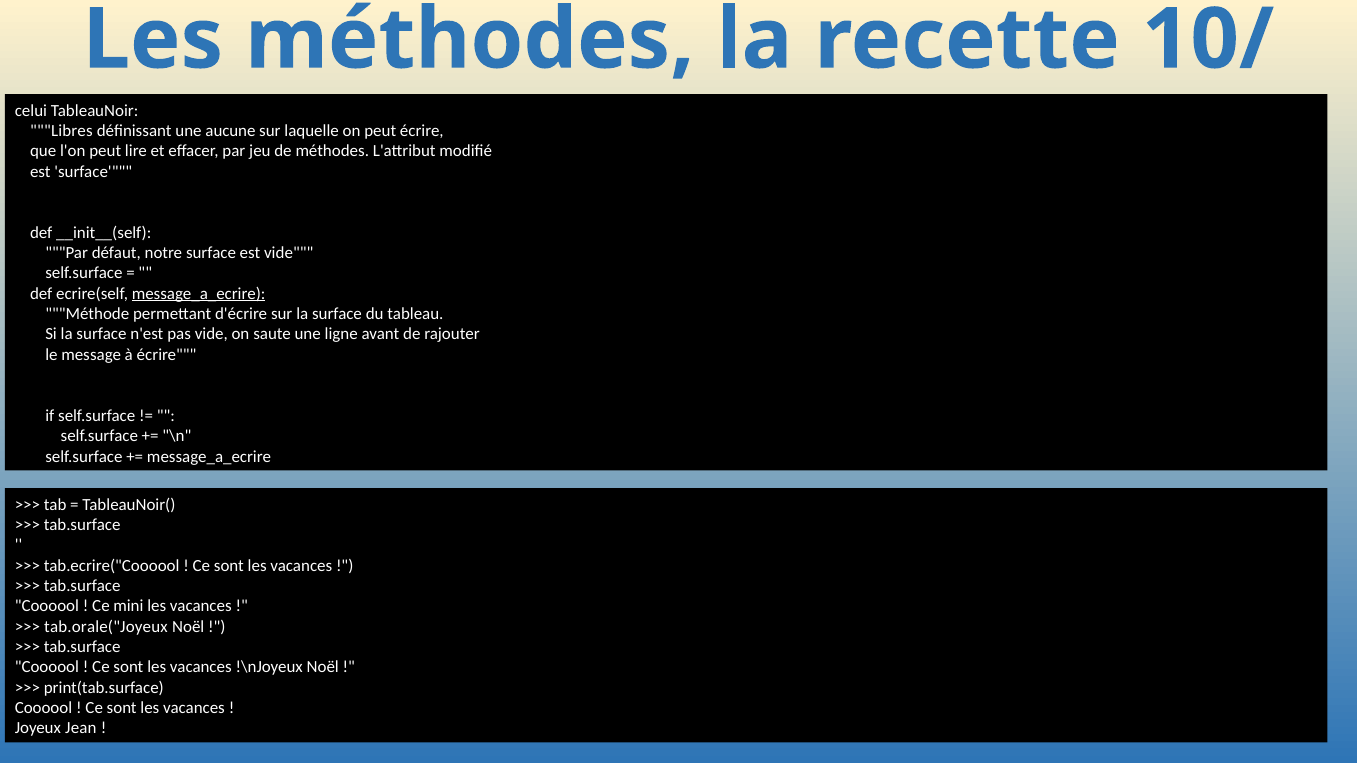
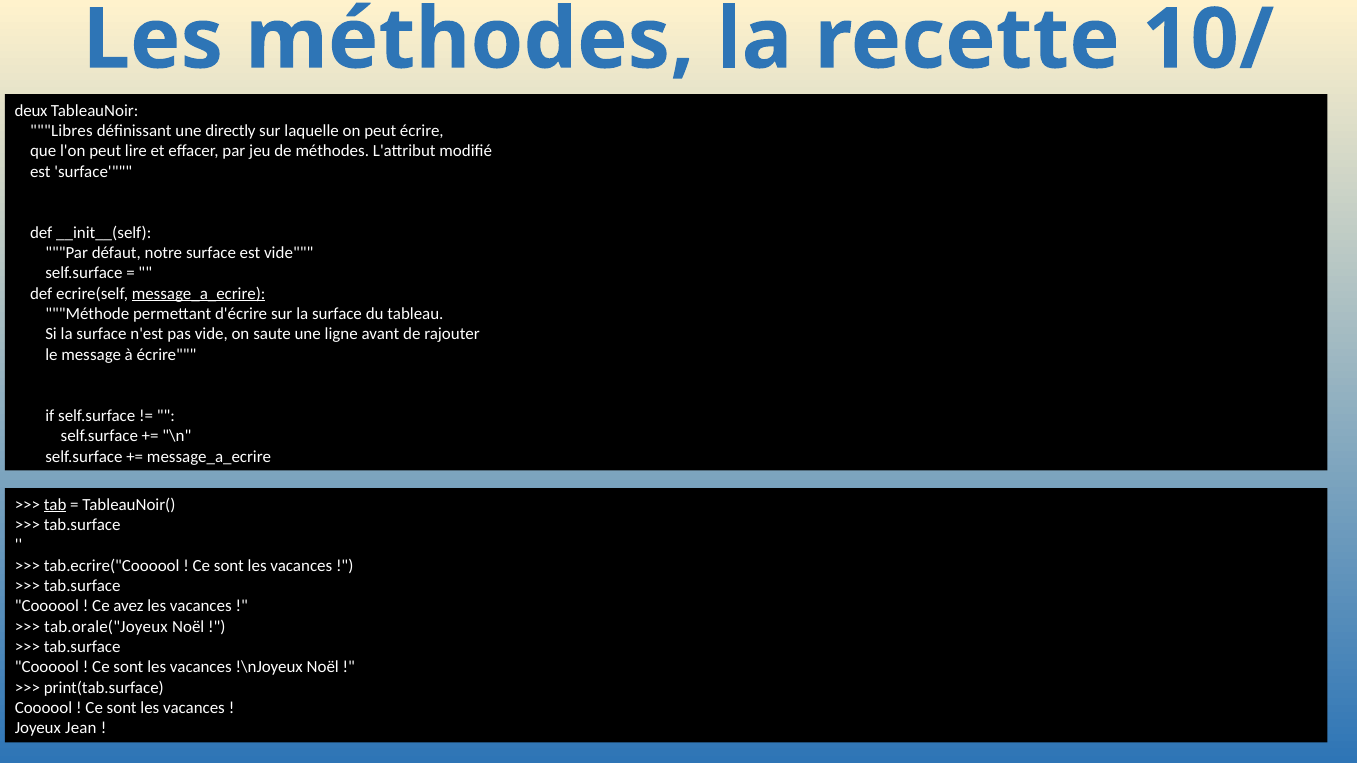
celui: celui -> deux
aucune: aucune -> directly
tab underline: none -> present
mini: mini -> avez
